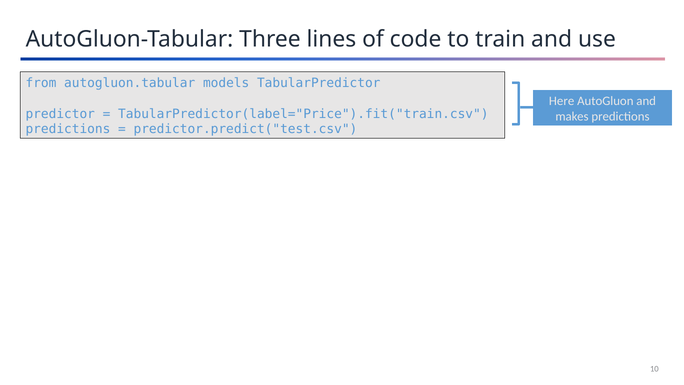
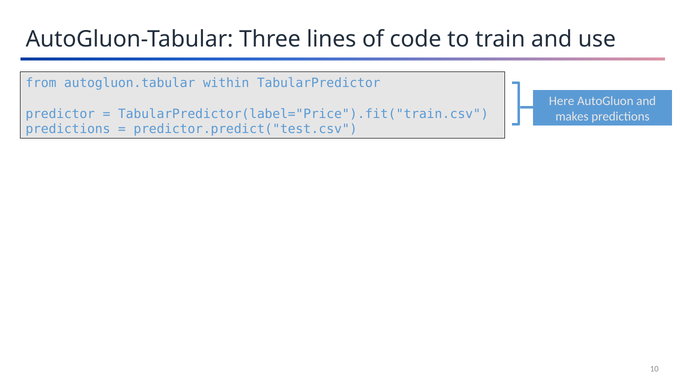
models: models -> within
